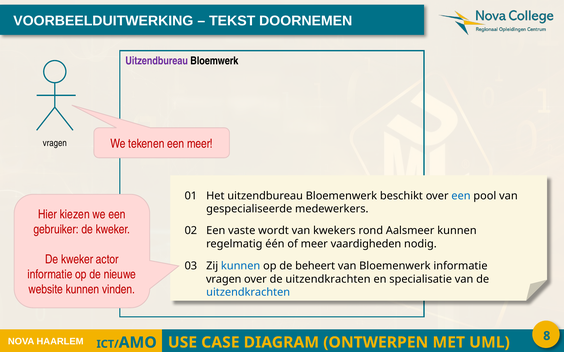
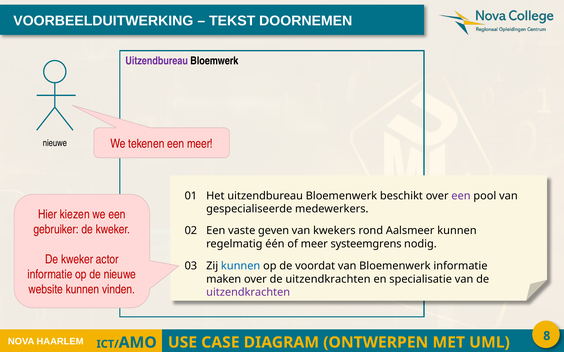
vragen at (55, 143): vragen -> nieuwe
een at (461, 196) colour: blue -> purple
wordt: wordt -> geven
vaardigheden: vaardigheden -> systeemgrens
beheert: beheert -> voordat
vragen at (224, 280): vragen -> maken
uitzendkrachten at (248, 293) colour: blue -> purple
